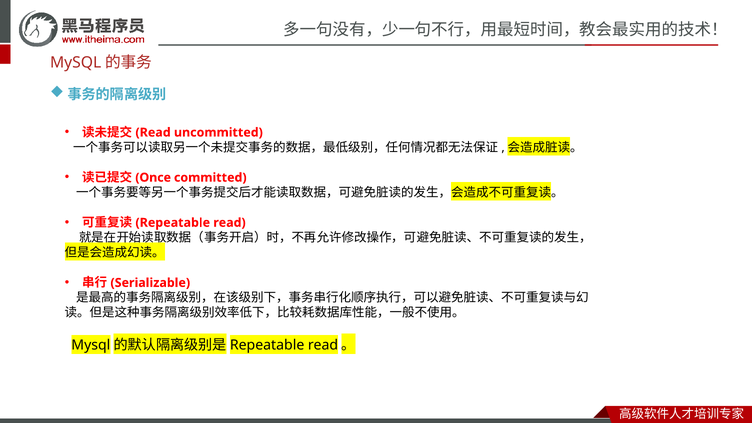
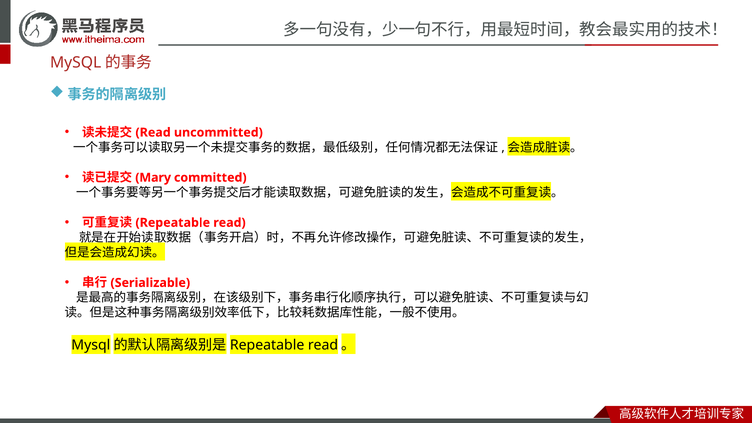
Once: Once -> Mary
